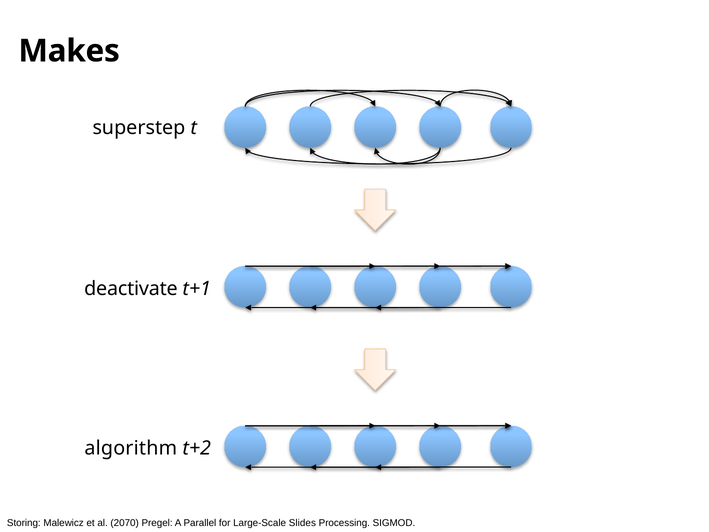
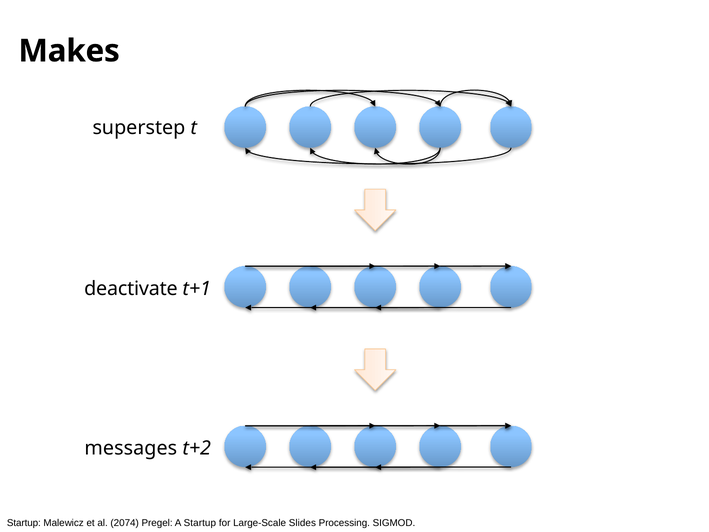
algorithm: algorithm -> messages
Storing at (24, 523): Storing -> Startup
2070: 2070 -> 2074
A Parallel: Parallel -> Startup
